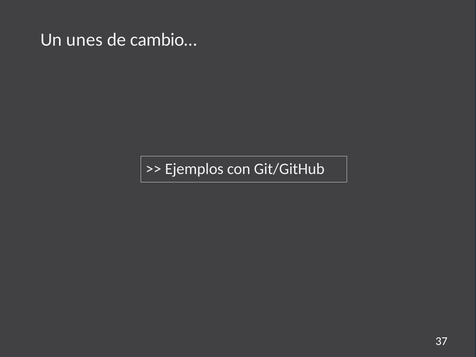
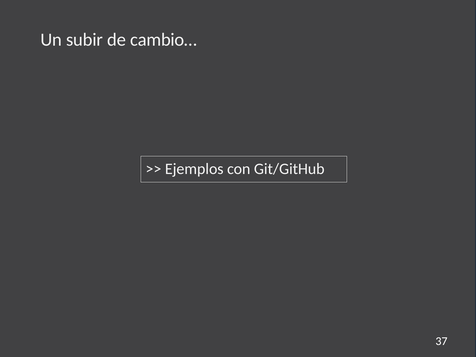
unes: unes -> subir
